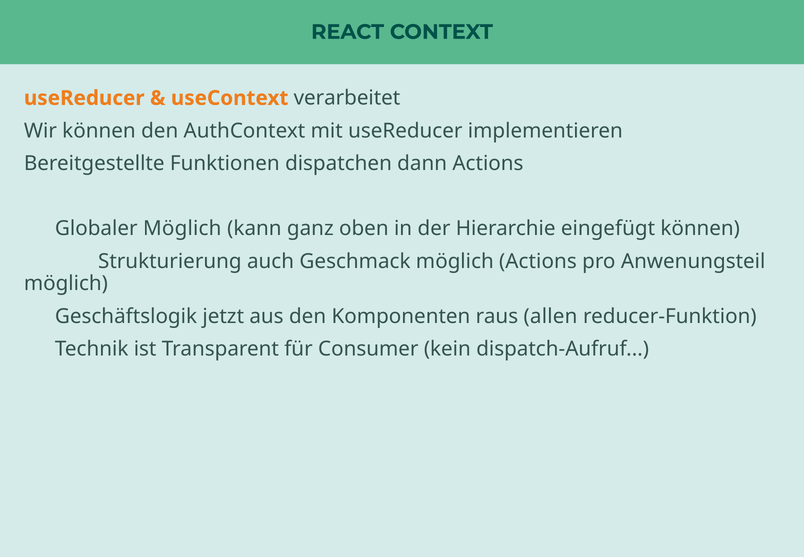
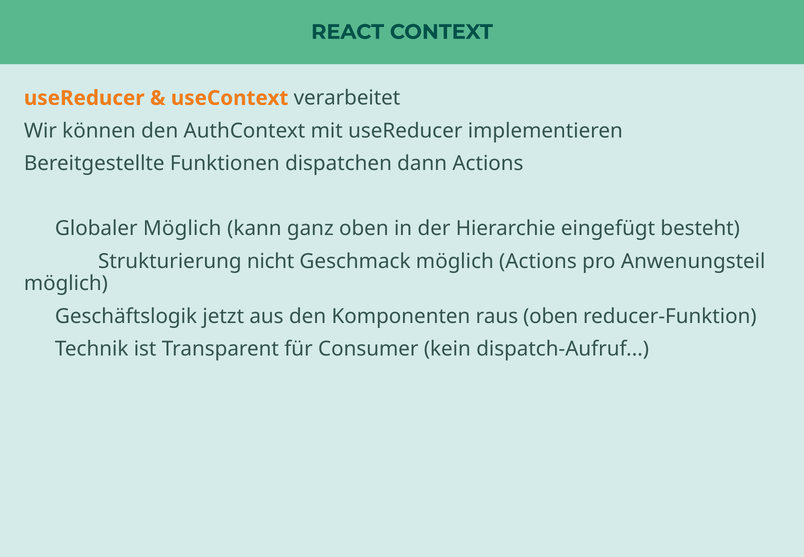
eingefügt können: können -> besteht
auch: auch -> nicht
raus allen: allen -> oben
